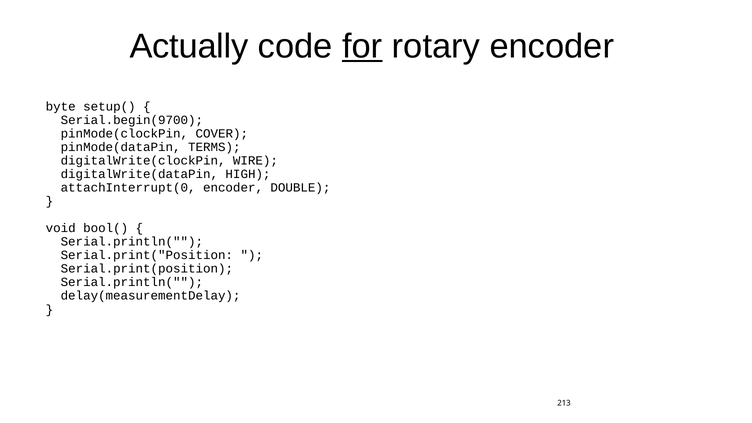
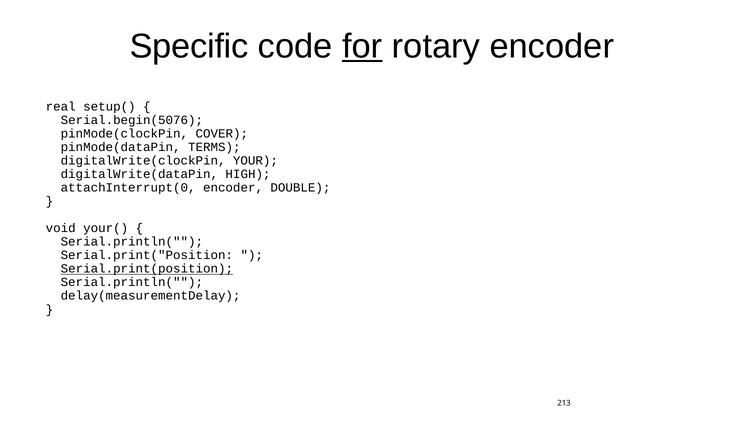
Actually: Actually -> Specific
byte: byte -> real
Serial.begin(9700: Serial.begin(9700 -> Serial.begin(5076
WIRE: WIRE -> YOUR
bool(: bool( -> your(
Serial.print(position underline: none -> present
